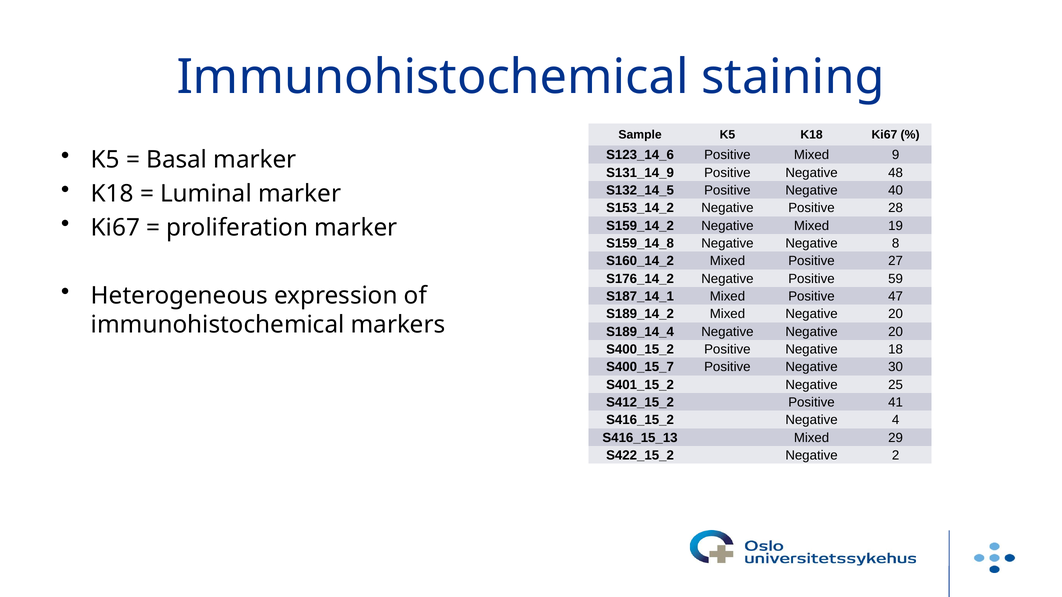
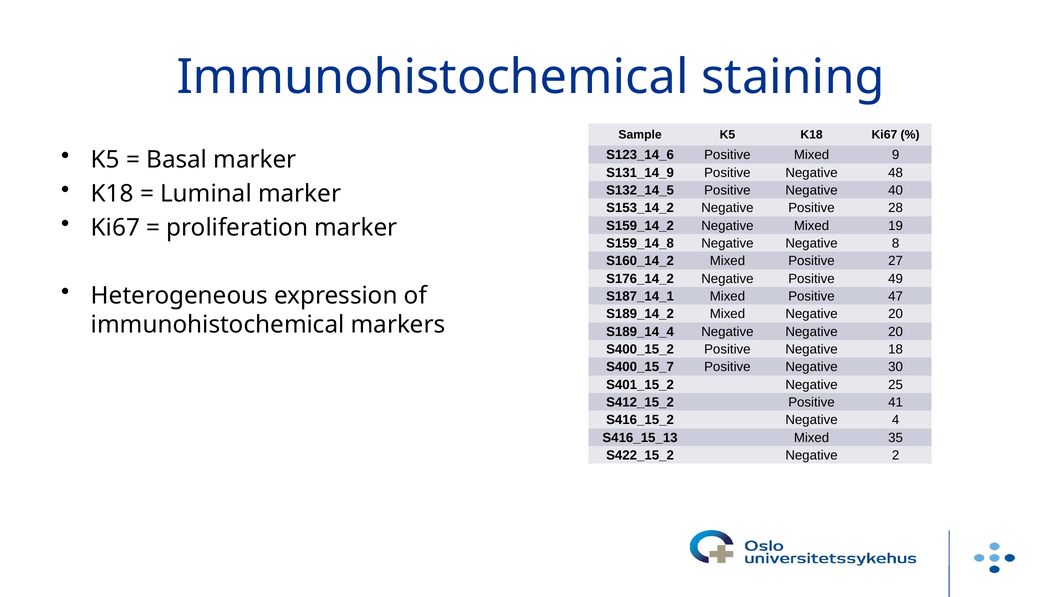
59: 59 -> 49
29: 29 -> 35
